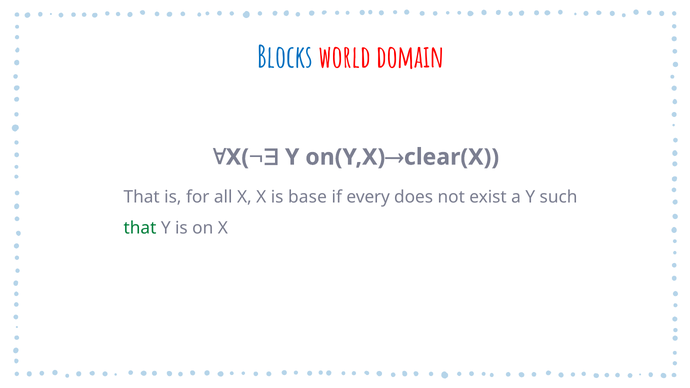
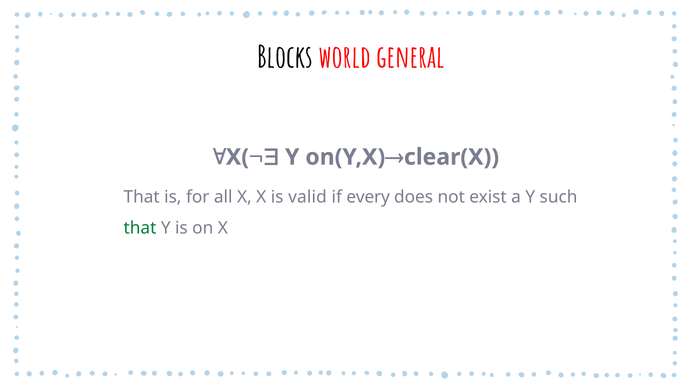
Blocks colour: blue -> black
domain: domain -> general
base: base -> valid
